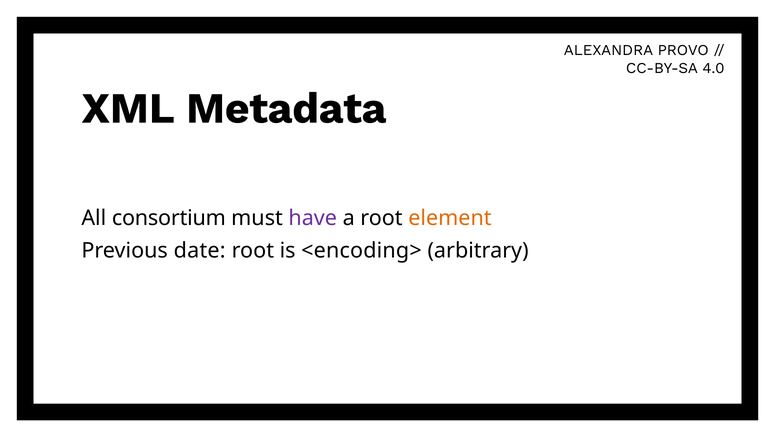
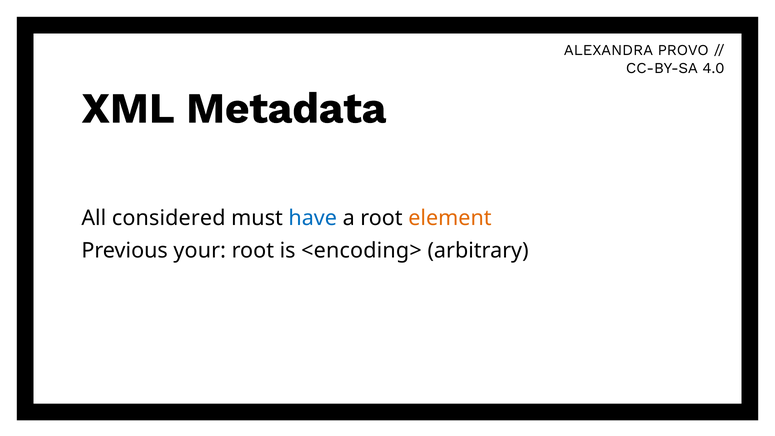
consortium: consortium -> considered
have colour: purple -> blue
date: date -> your
